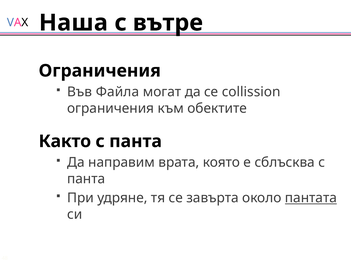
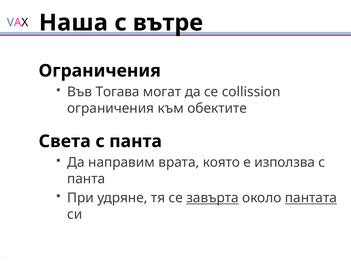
Файла: Файла -> Тогава
Както: Както -> Света
сблъсква: сблъсква -> използва
завърта underline: none -> present
